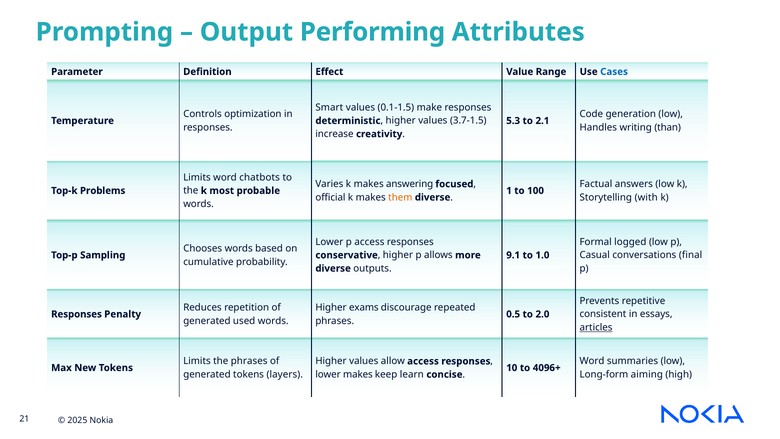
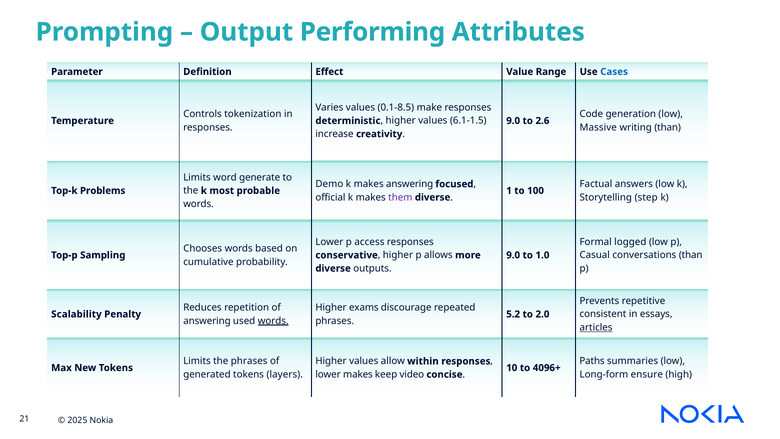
Smart: Smart -> Varies
0.1-1.5: 0.1-1.5 -> 0.1-8.5
optimization: optimization -> tokenization
3.7-1.5: 3.7-1.5 -> 6.1-1.5
5.3 at (513, 121): 5.3 -> 9.0
2.1: 2.1 -> 2.6
Handles: Handles -> Massive
chatbots: chatbots -> generate
Varies: Varies -> Demo
them colour: orange -> purple
with: with -> step
conversations final: final -> than
9.1 at (513, 255): 9.1 -> 9.0
Responses at (77, 314): Responses -> Scalability
0.5: 0.5 -> 5.2
generated at (207, 321): generated -> answering
words at (273, 321) underline: none -> present
allow access: access -> within
Word at (592, 361): Word -> Paths
learn: learn -> video
aiming: aiming -> ensure
